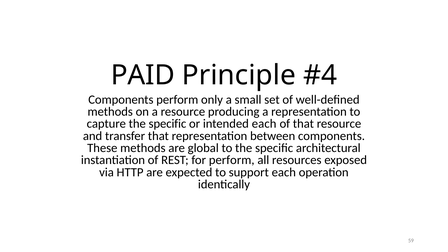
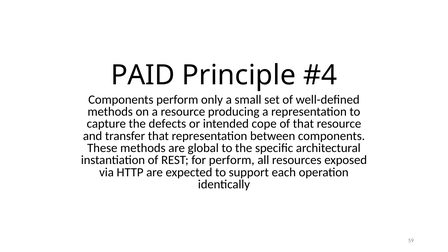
capture the specific: specific -> defects
intended each: each -> cope
